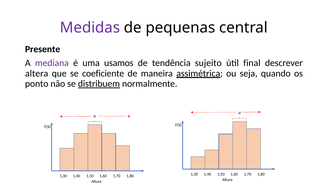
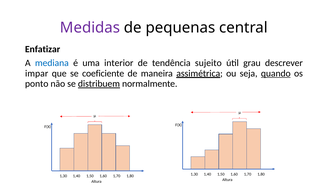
Presente: Presente -> Enfatizar
mediana colour: purple -> blue
usamos: usamos -> interior
final: final -> grau
altera: altera -> impar
quando underline: none -> present
